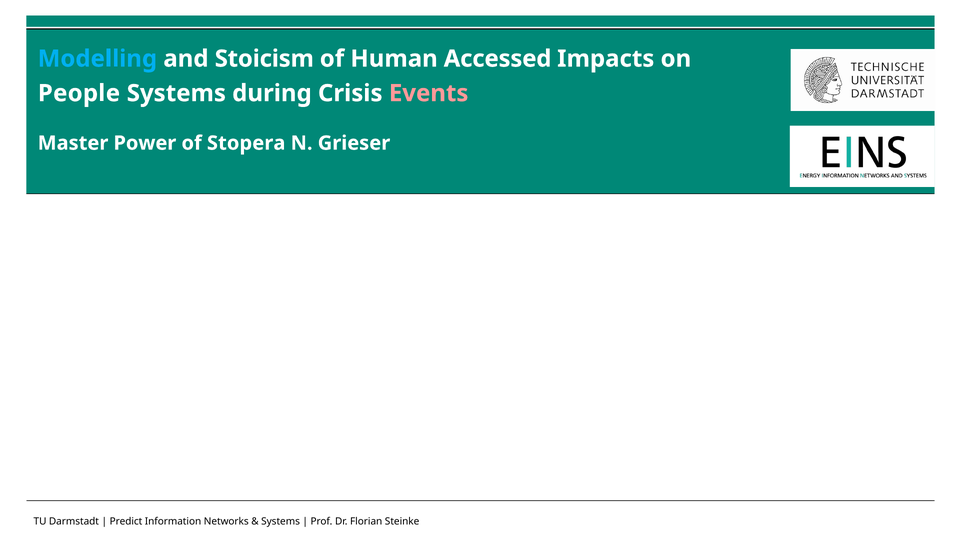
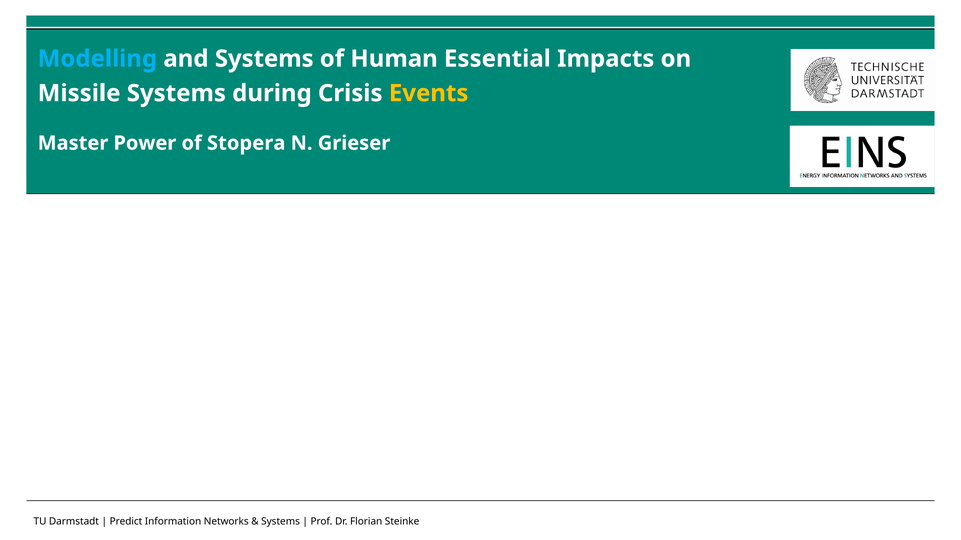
and Stoicism: Stoicism -> Systems
Accessed: Accessed -> Essential
People: People -> Missile
Events colour: pink -> yellow
